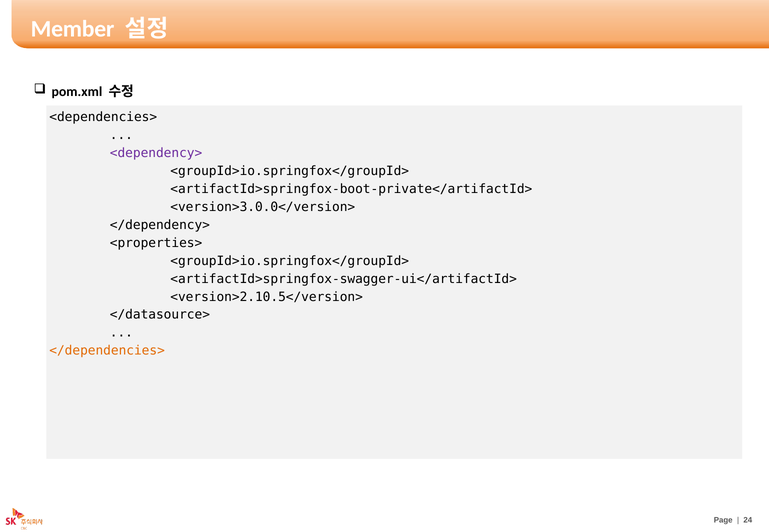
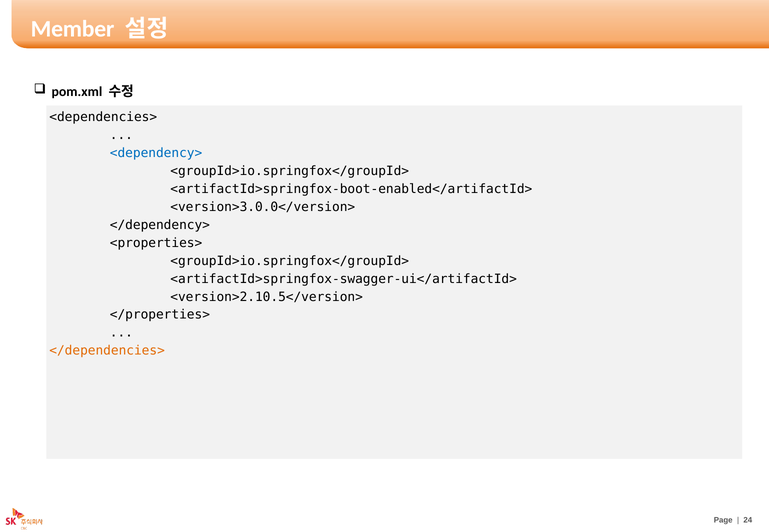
<dependency> colour: purple -> blue
<artifactId>springfox-boot-private</artifactId>: <artifactId>springfox-boot-private</artifactId> -> <artifactId>springfox-boot-enabled</artifactId>
</datasource>: </datasource> -> </properties>
